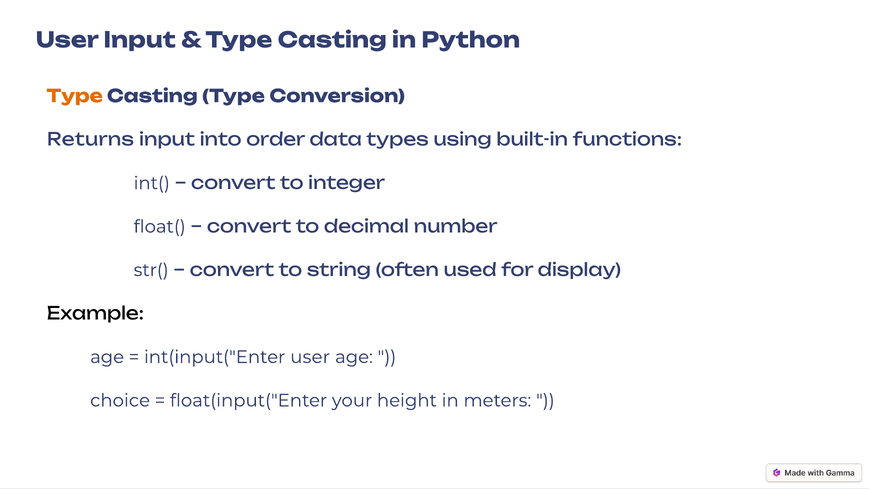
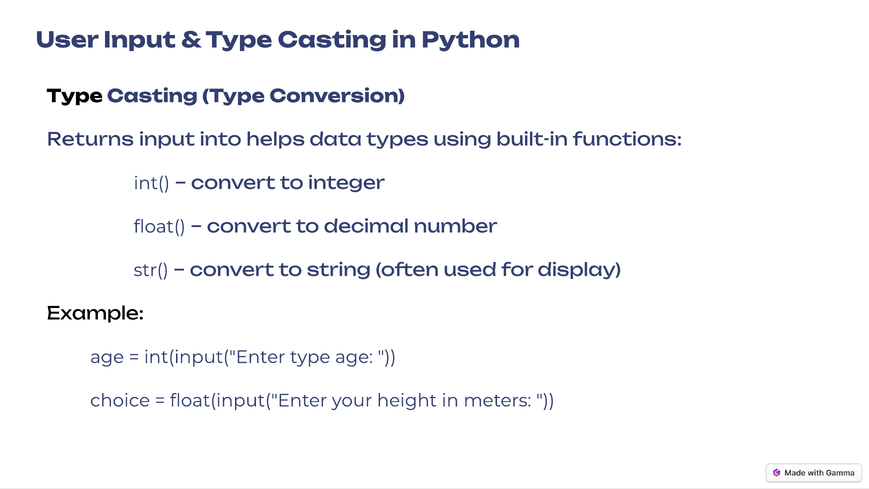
Type at (75, 96) colour: orange -> black
order: order -> helps
int(input("Enter user: user -> type
